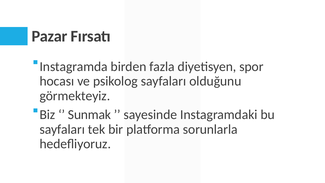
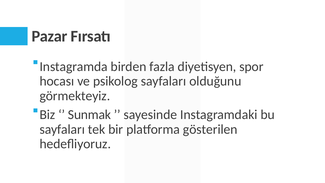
sorunlarla: sorunlarla -> gösterilen
